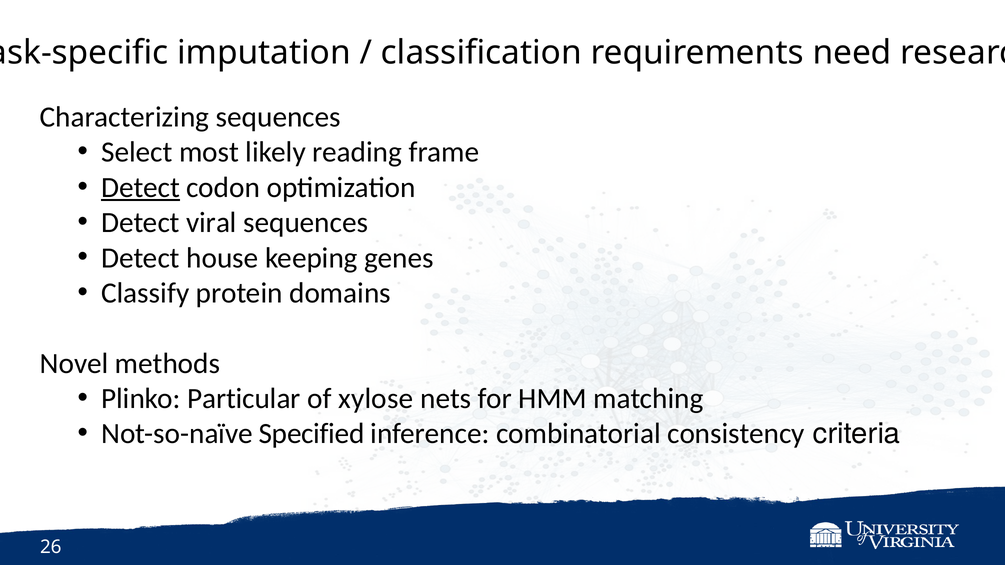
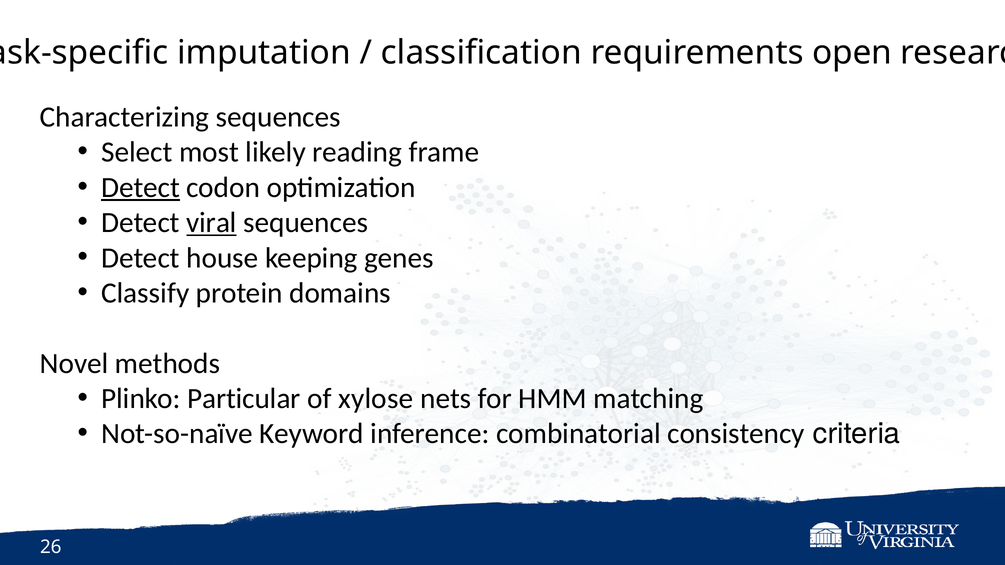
need: need -> open
viral underline: none -> present
Specified: Specified -> Keyword
